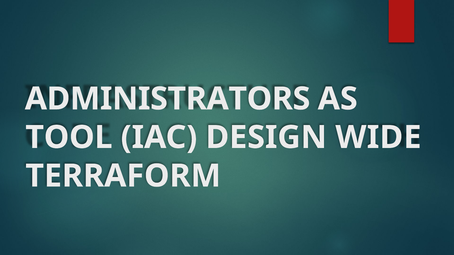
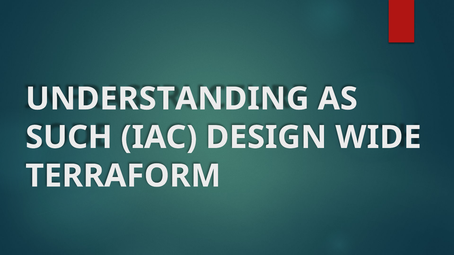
ADMINISTRATORS: ADMINISTRATORS -> UNDERSTANDING
TOOL: TOOL -> SUCH
